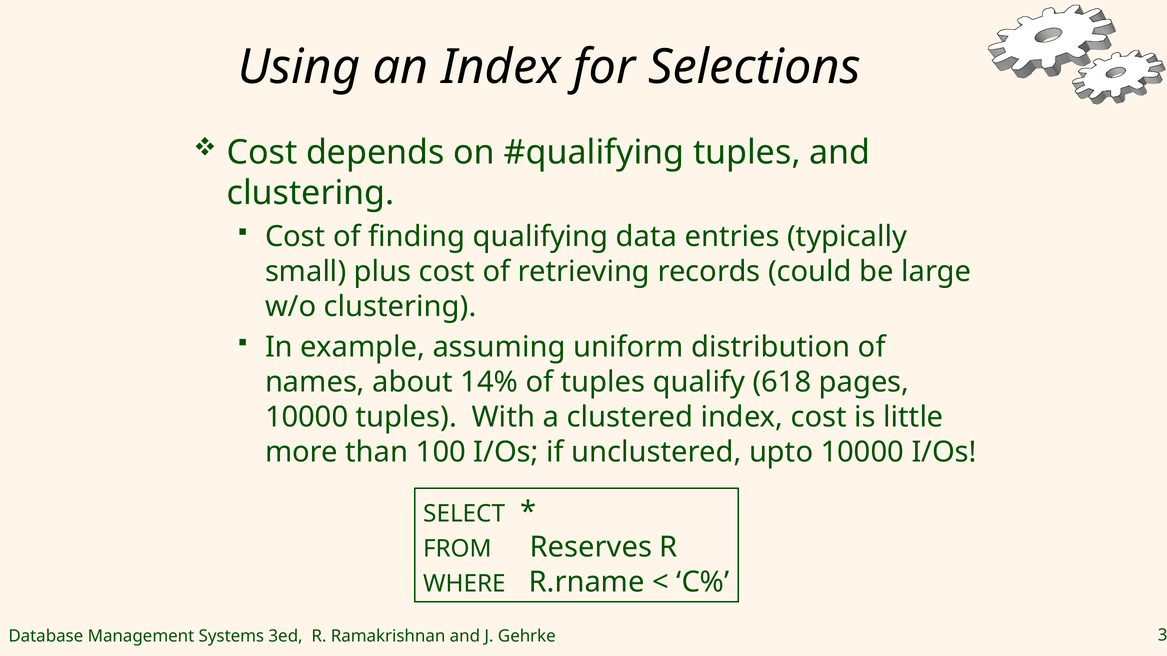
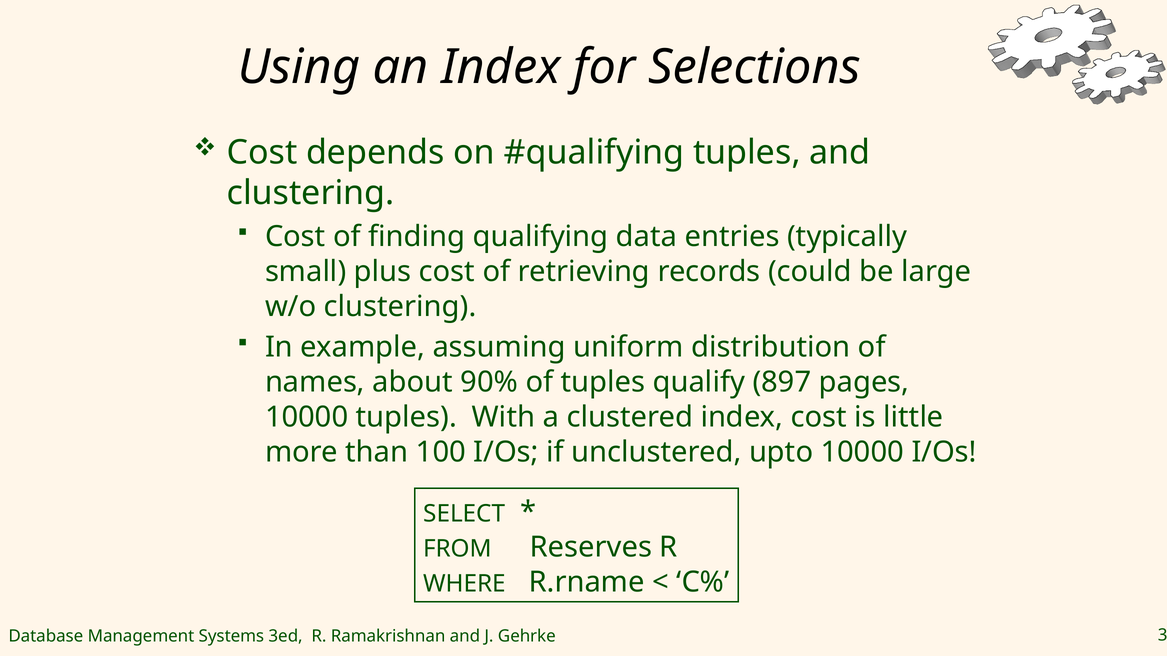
14%: 14% -> 90%
618: 618 -> 897
